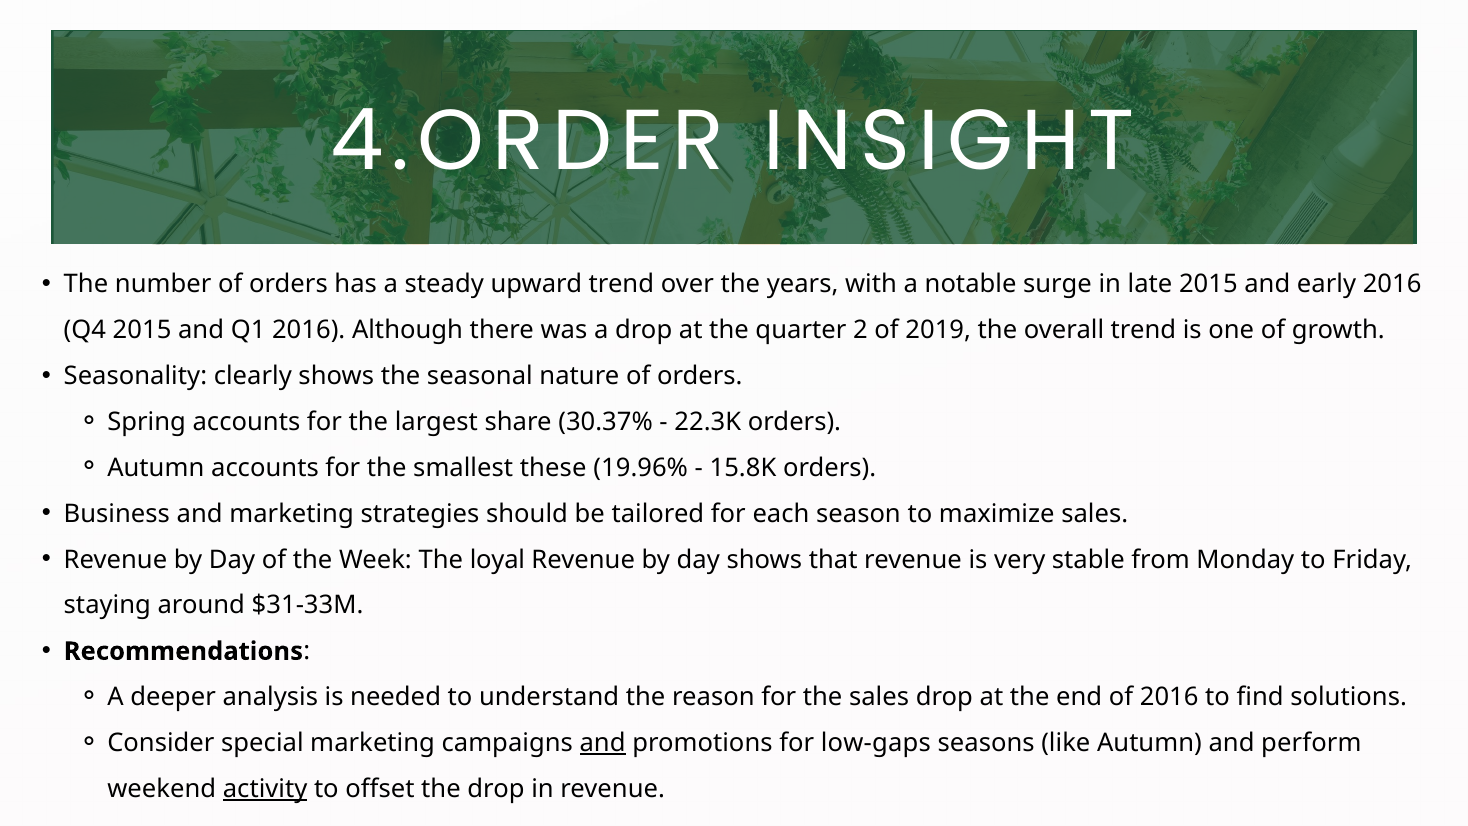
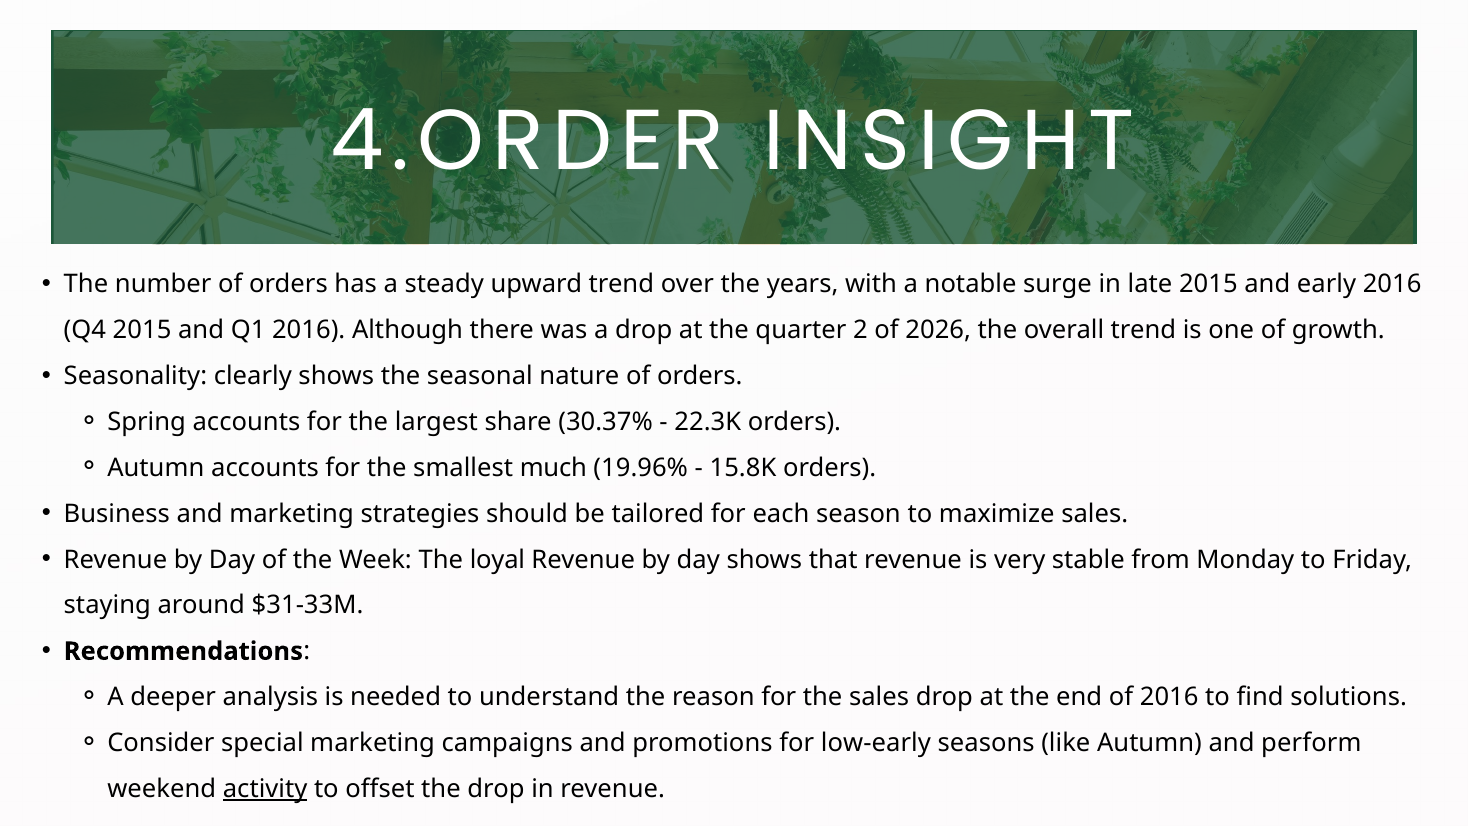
2019: 2019 -> 2026
these: these -> much
and at (603, 743) underline: present -> none
low-gaps: low-gaps -> low-early
